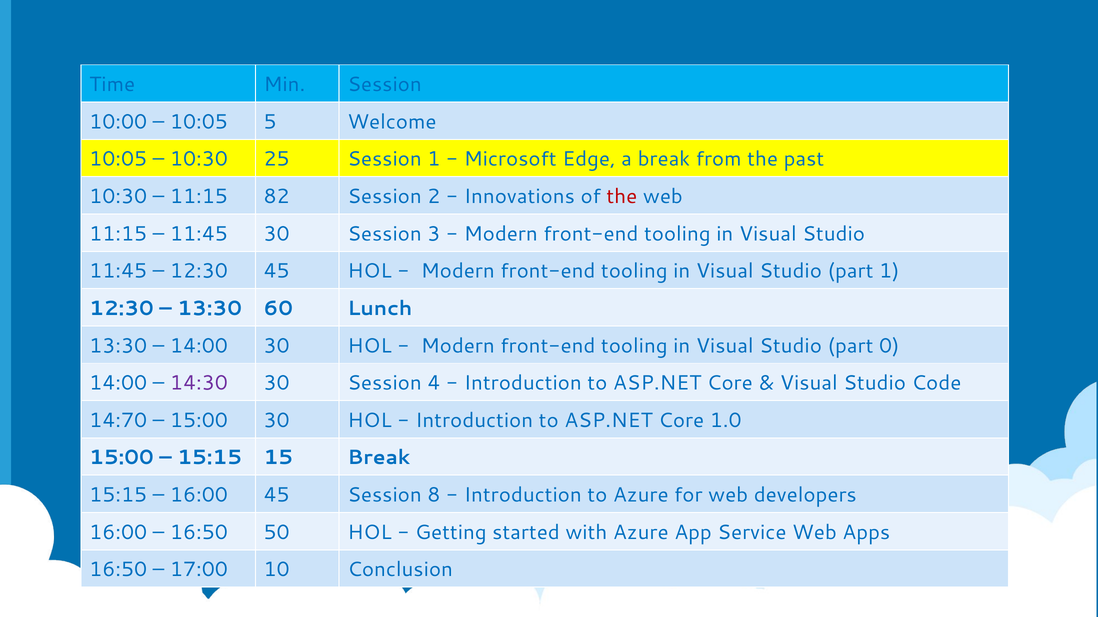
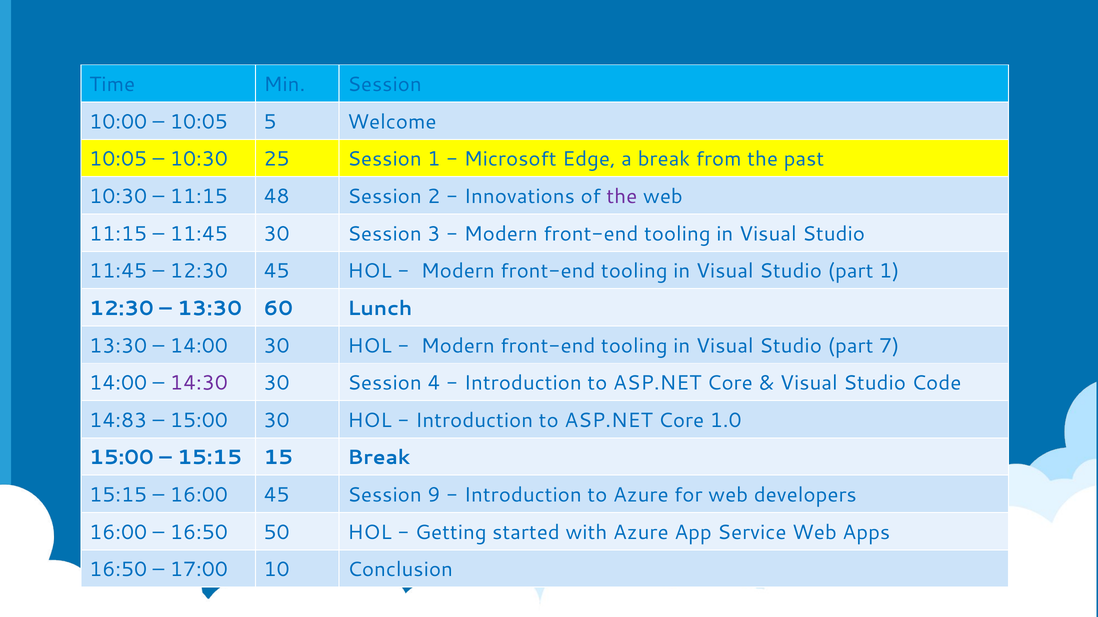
82: 82 -> 48
the at (622, 197) colour: red -> purple
0: 0 -> 7
14:70: 14:70 -> 14:83
8: 8 -> 9
